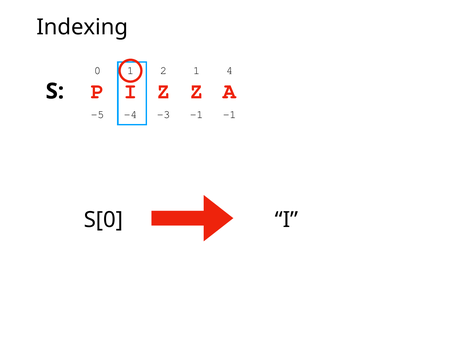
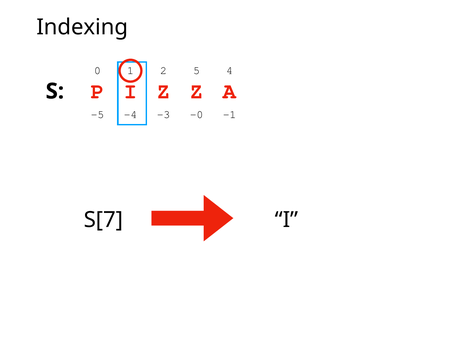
2 1: 1 -> 5
-3 -1: -1 -> -0
S[0: S[0 -> S[7
